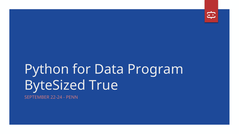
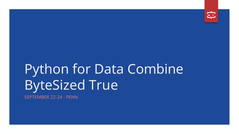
Program: Program -> Combine
